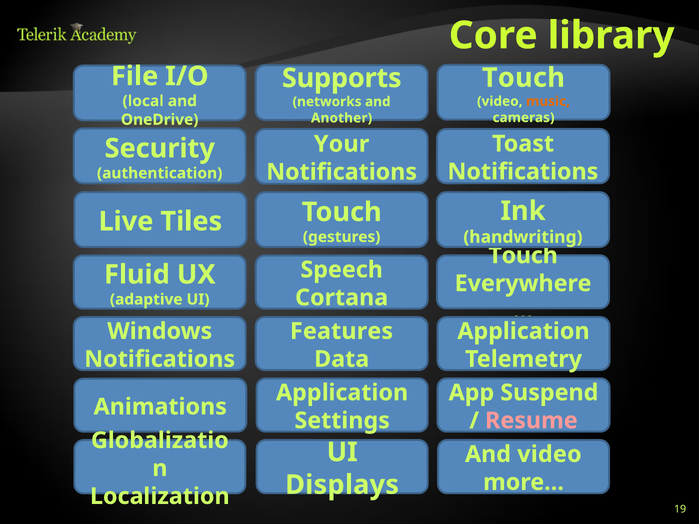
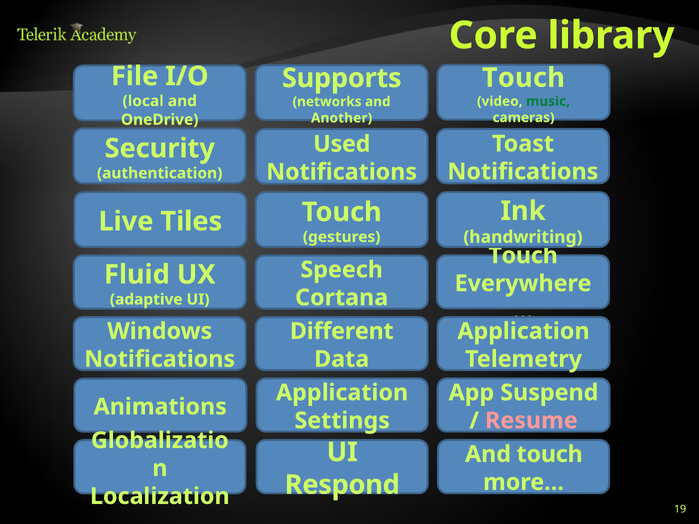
music colour: orange -> green
Your: Your -> Used
Features: Features -> Different
And video: video -> touch
Displays: Displays -> Respond
